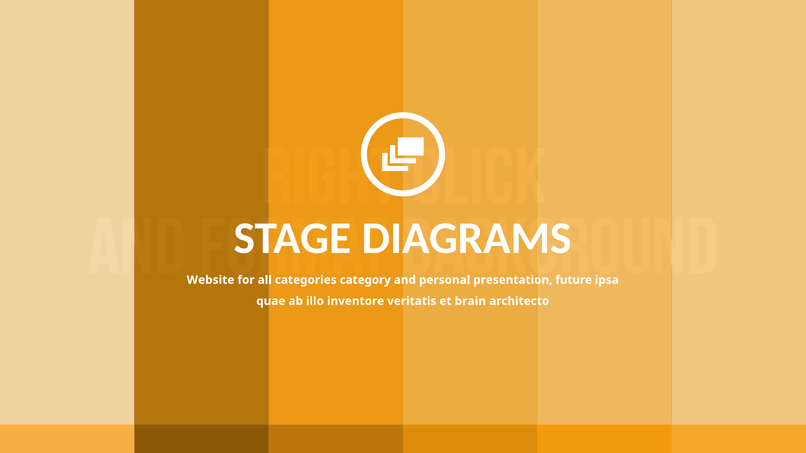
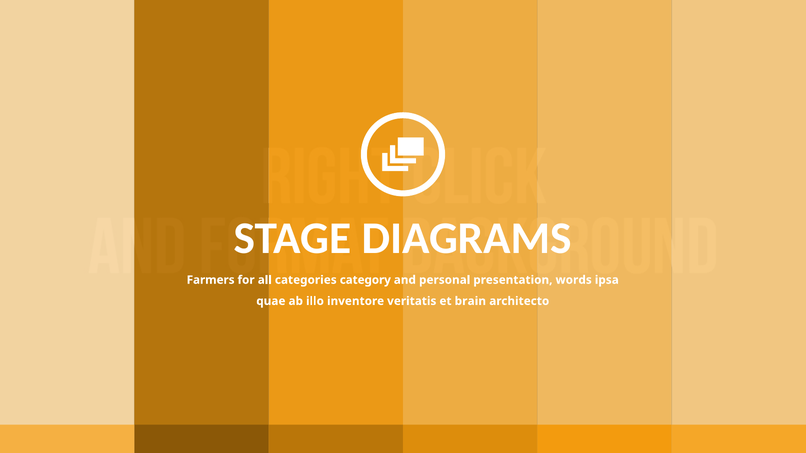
Website: Website -> Farmers
future: future -> words
